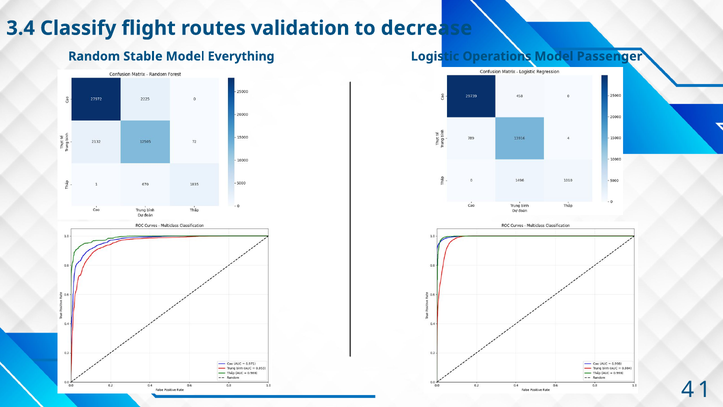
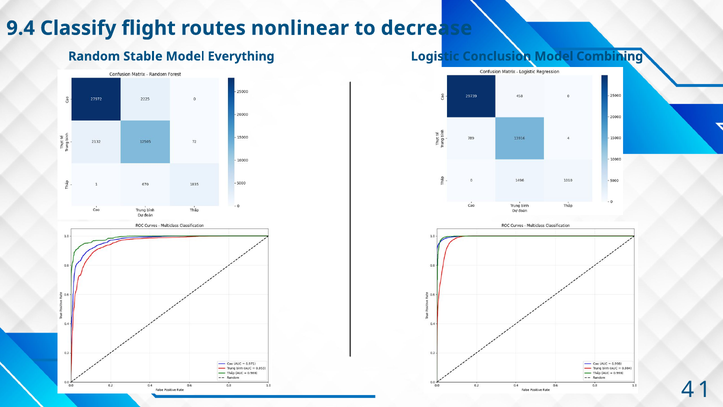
3.4: 3.4 -> 9.4
validation: validation -> nonlinear
Operations: Operations -> Conclusion
Passenger: Passenger -> Combining
